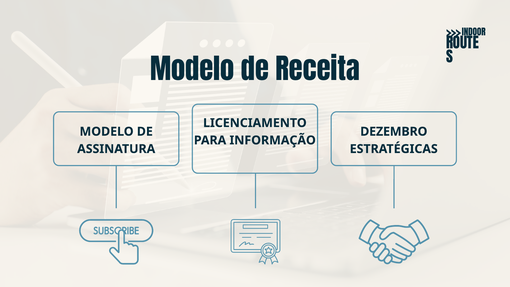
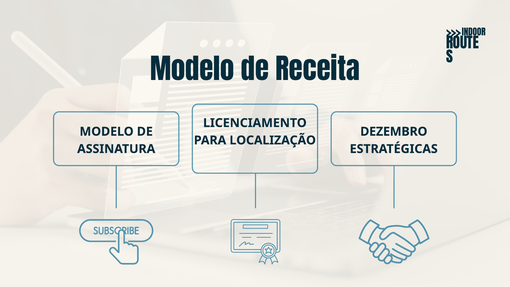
INFORMAÇÃO: INFORMAÇÃO -> LOCALIZAÇÃO
